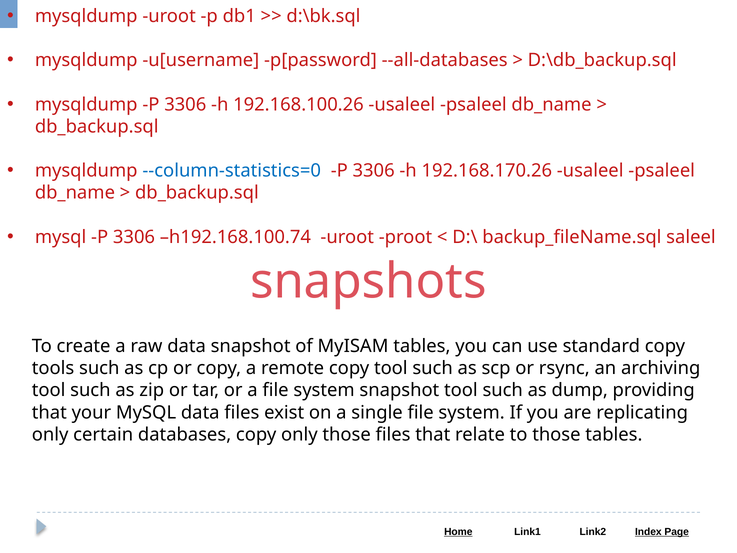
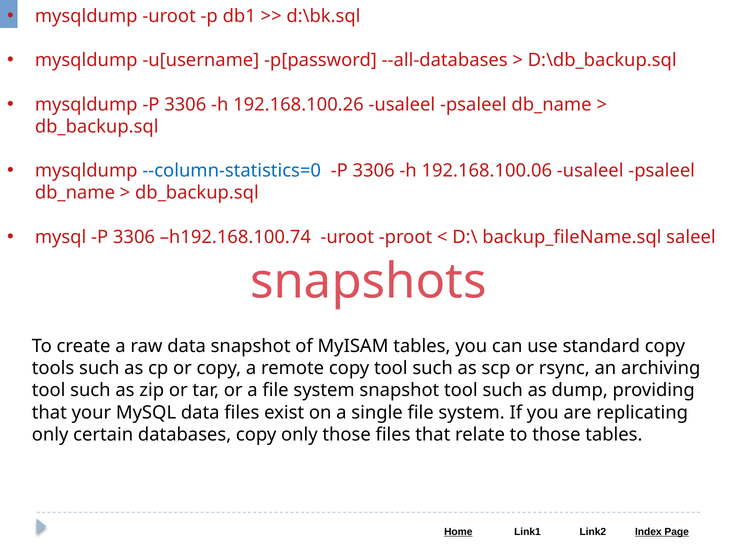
192.168.170.26: 192.168.170.26 -> 192.168.100.06
